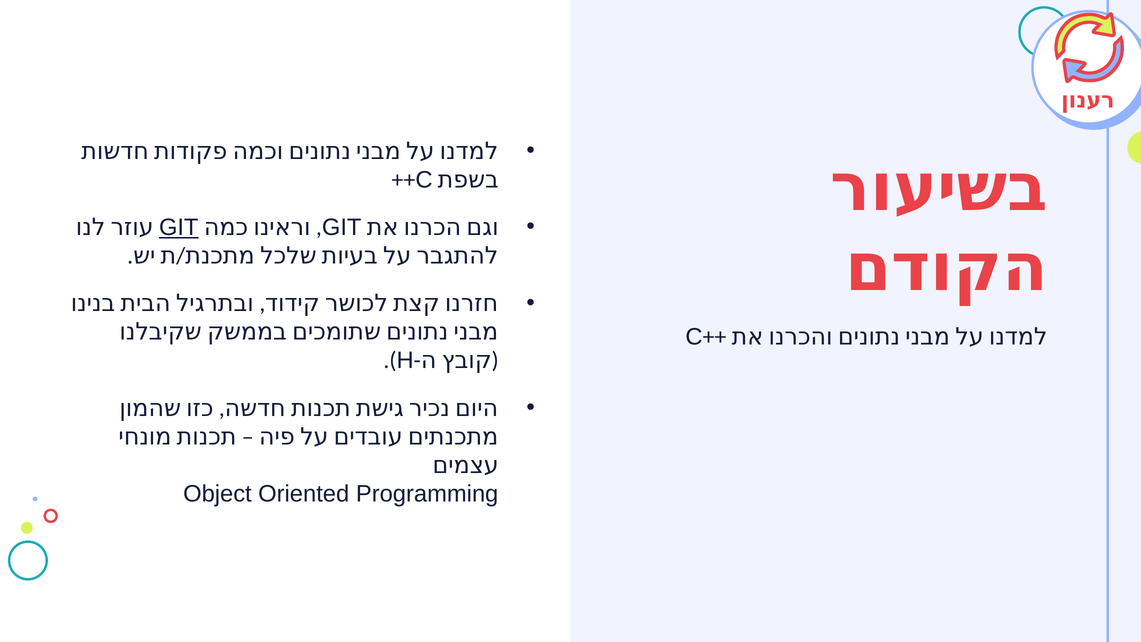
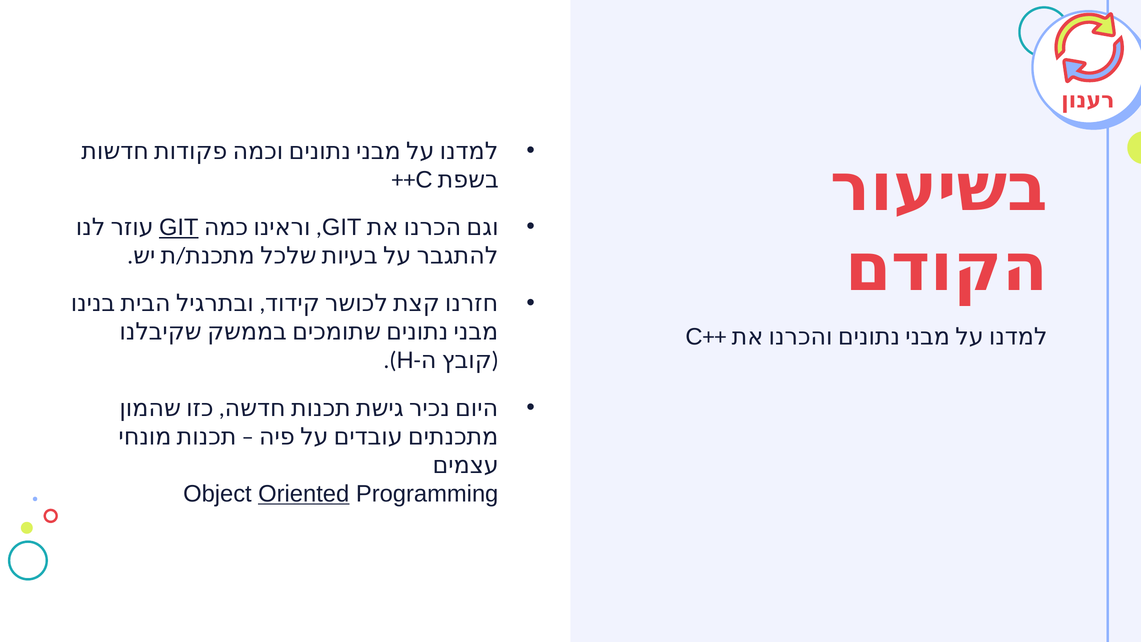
Oriented underline: none -> present
